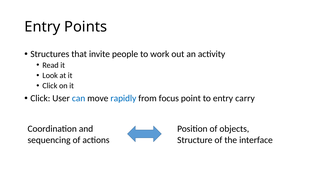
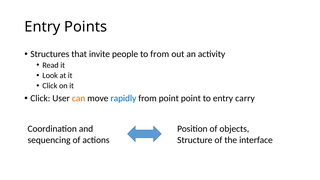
to work: work -> from
can colour: blue -> orange
from focus: focus -> point
